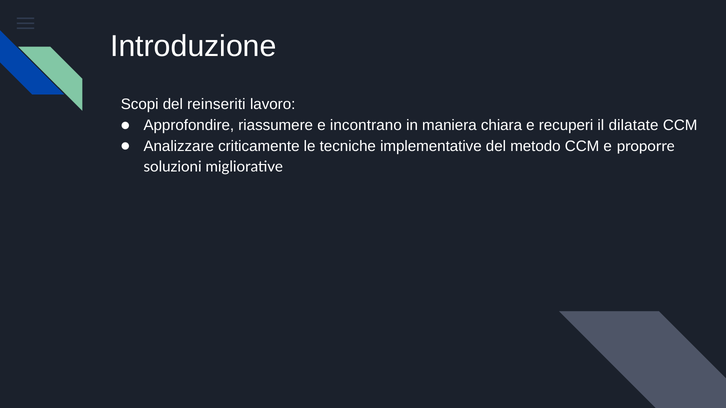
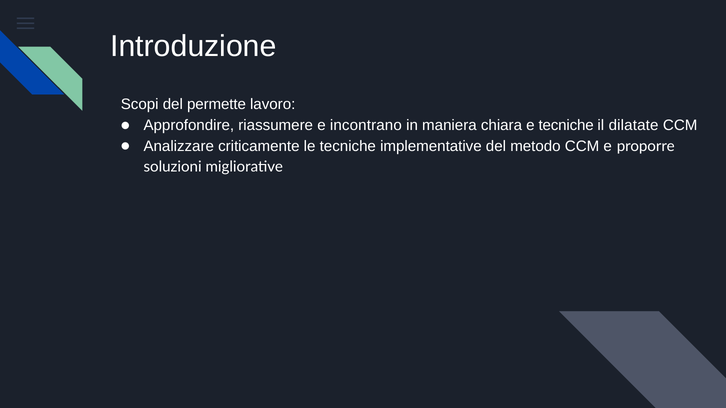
reinseriti: reinseriti -> permette
e recuperi: recuperi -> tecniche
